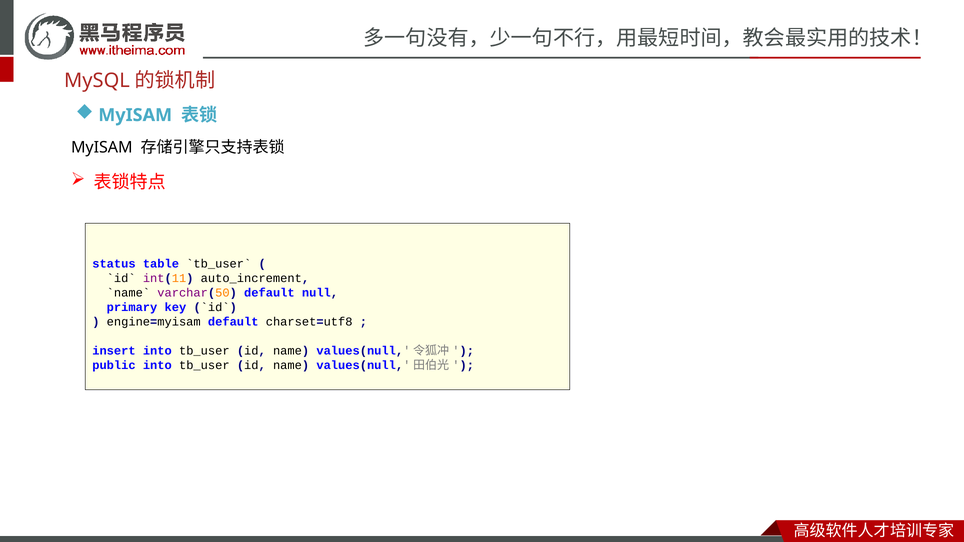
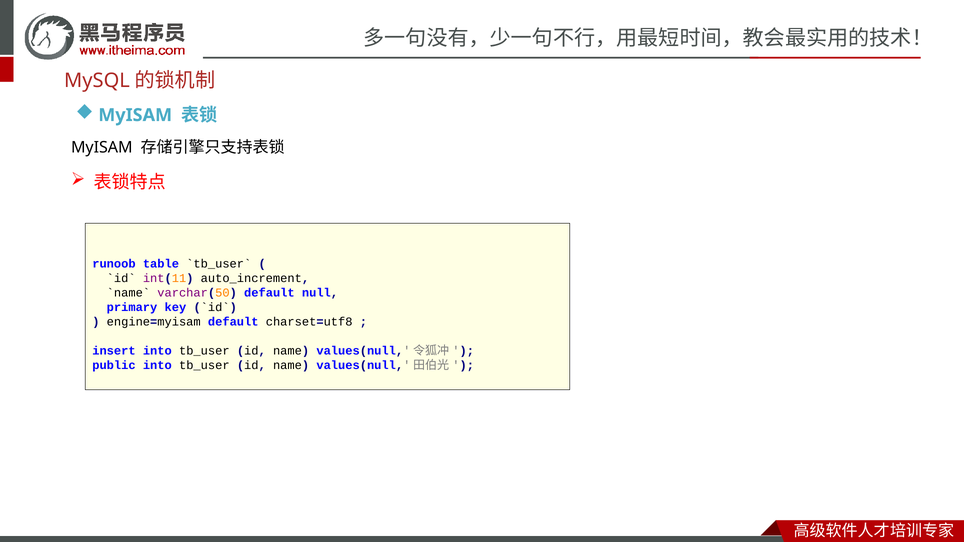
status: status -> runoob
